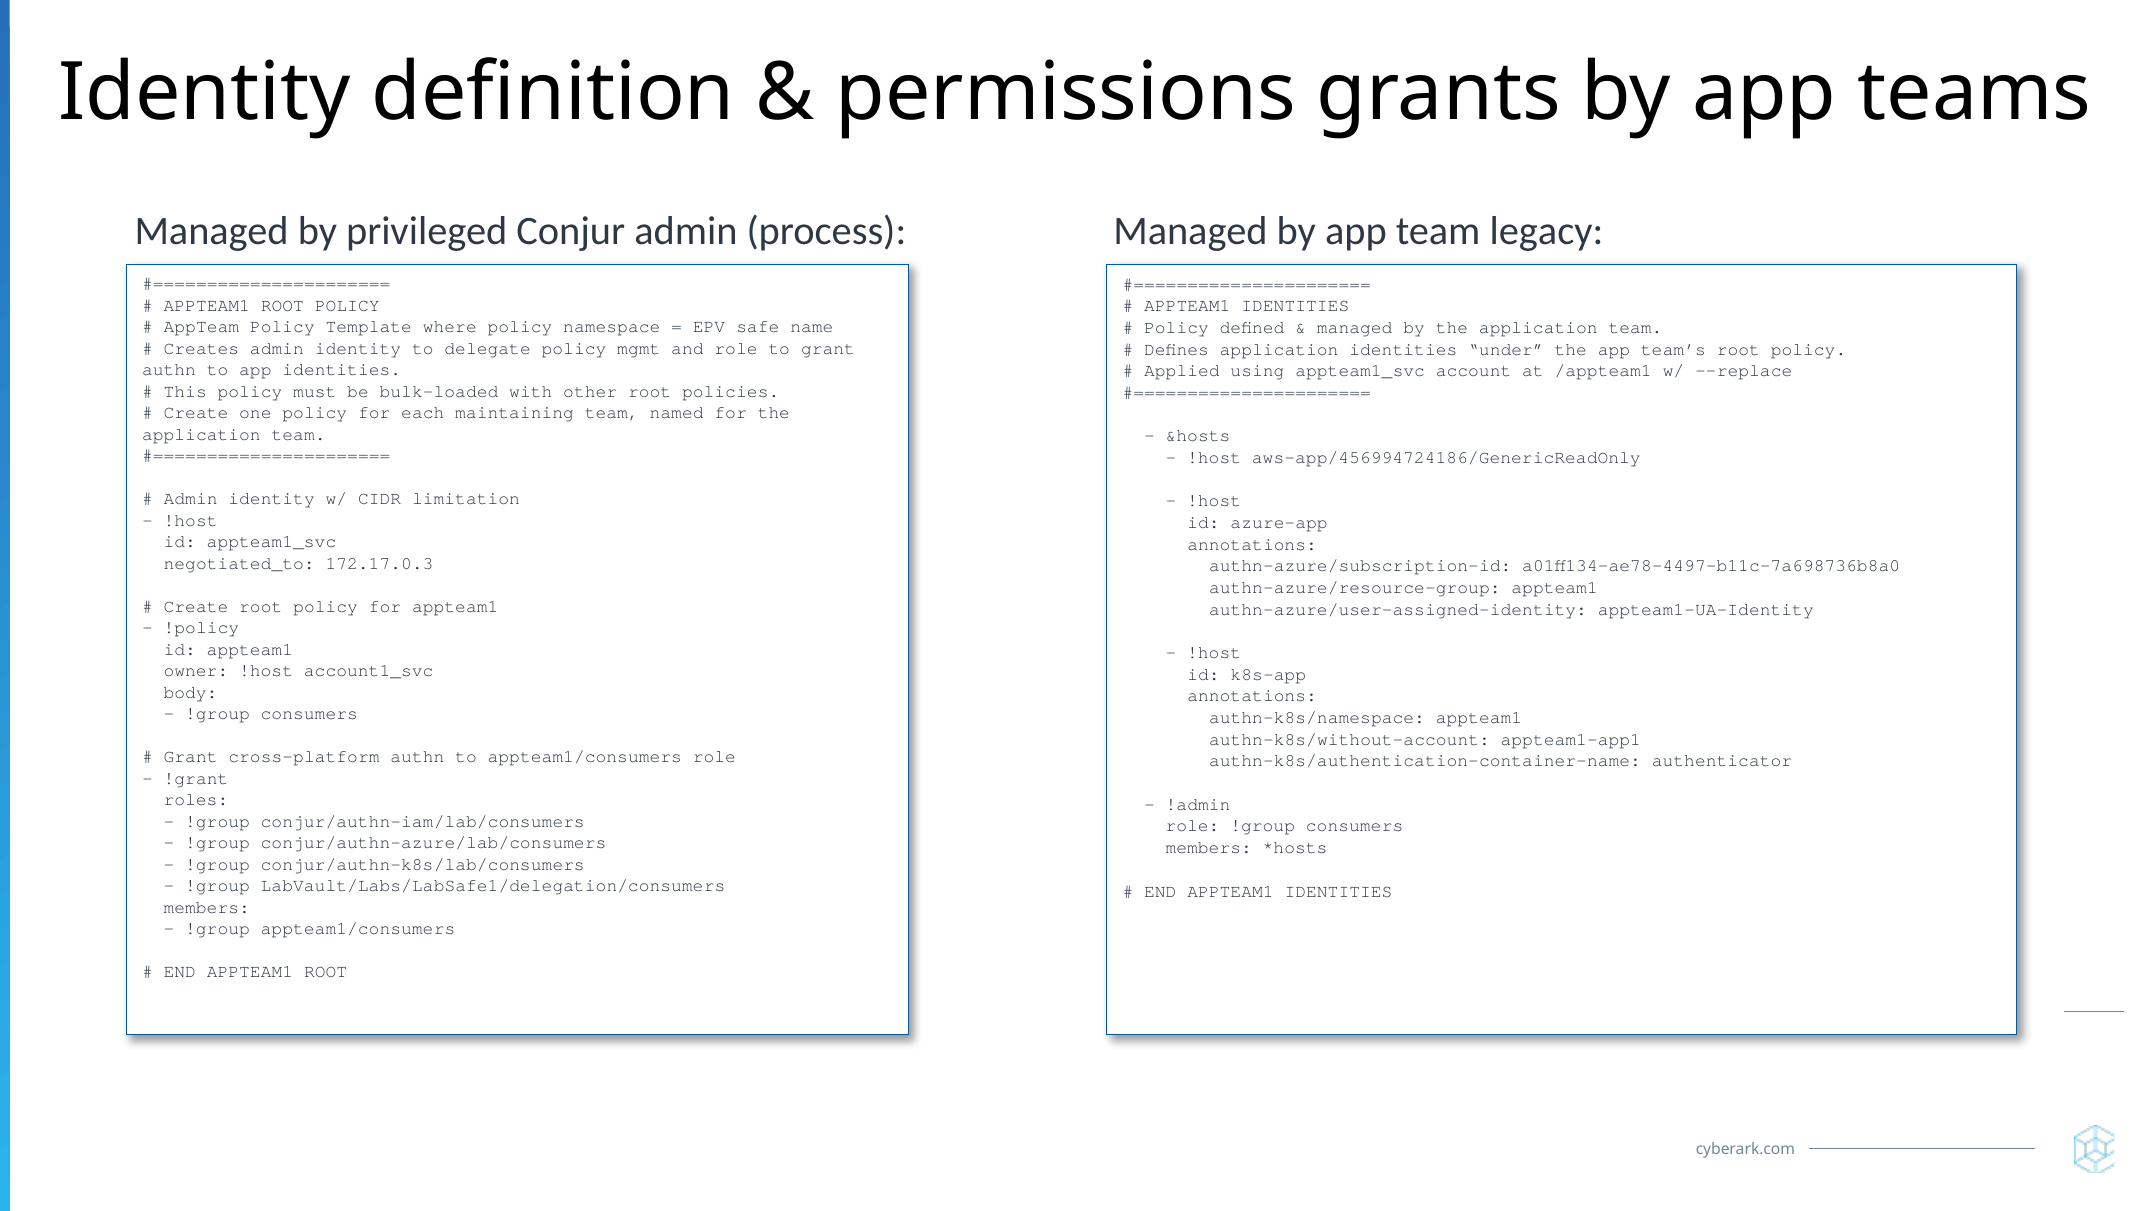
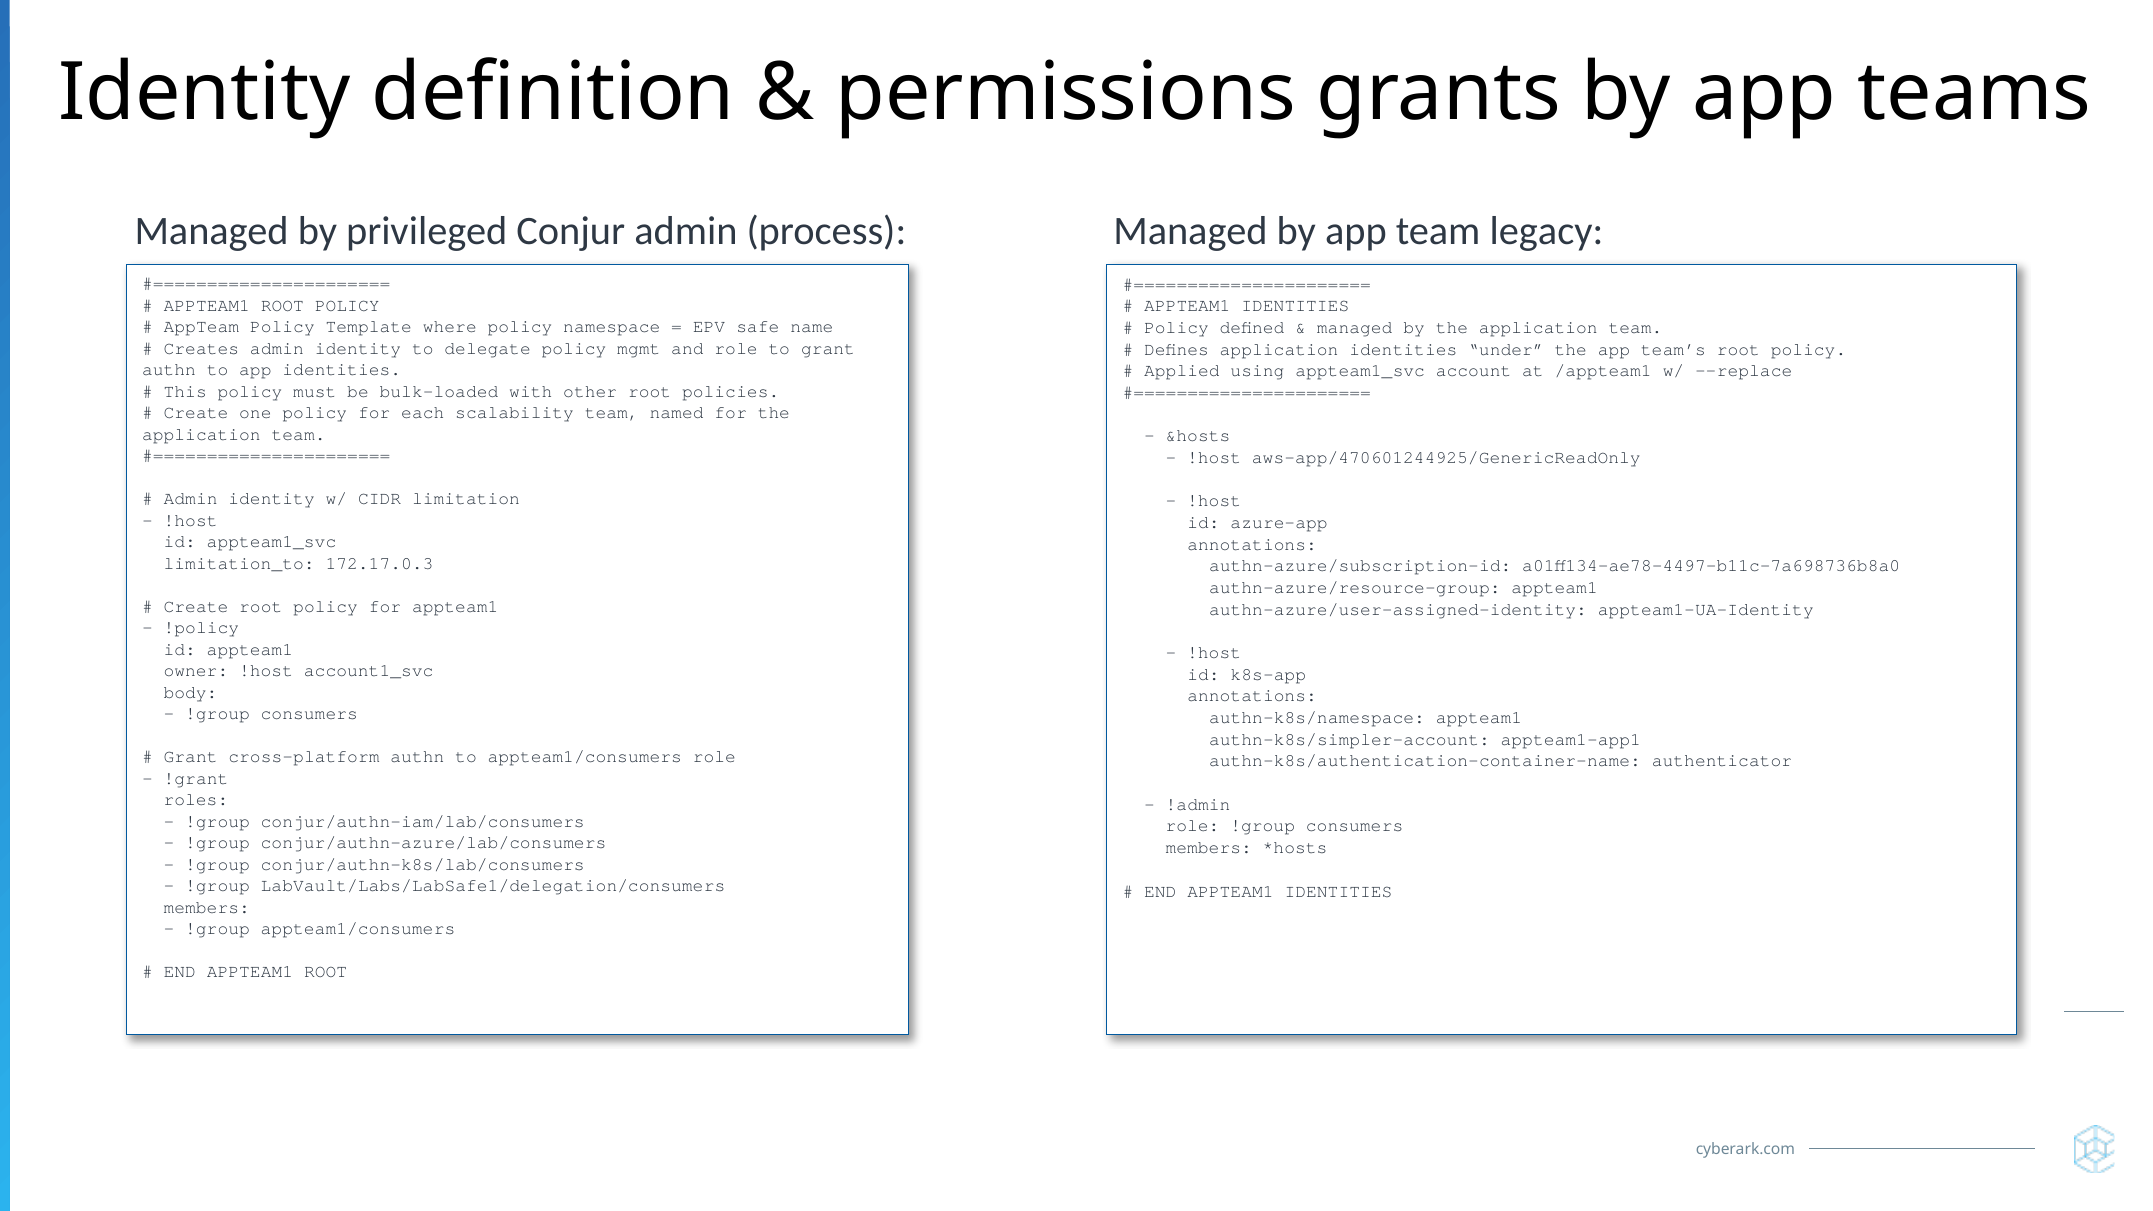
maintaining: maintaining -> scalability
aws-app/456994724186/GenericReadOnly: aws-app/456994724186/GenericReadOnly -> aws-app/470601244925/GenericReadOnly
negotiated_to: negotiated_to -> limitation_to
authn-k8s/without-account: authn-k8s/without-account -> authn-k8s/simpler-account
